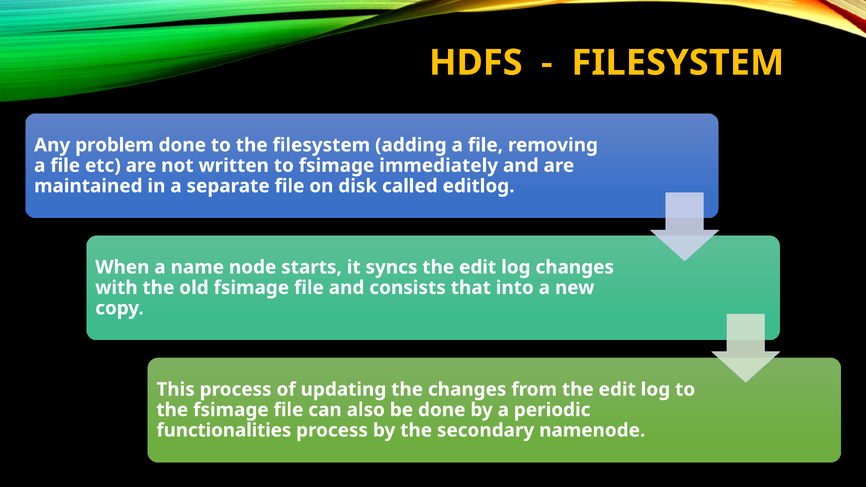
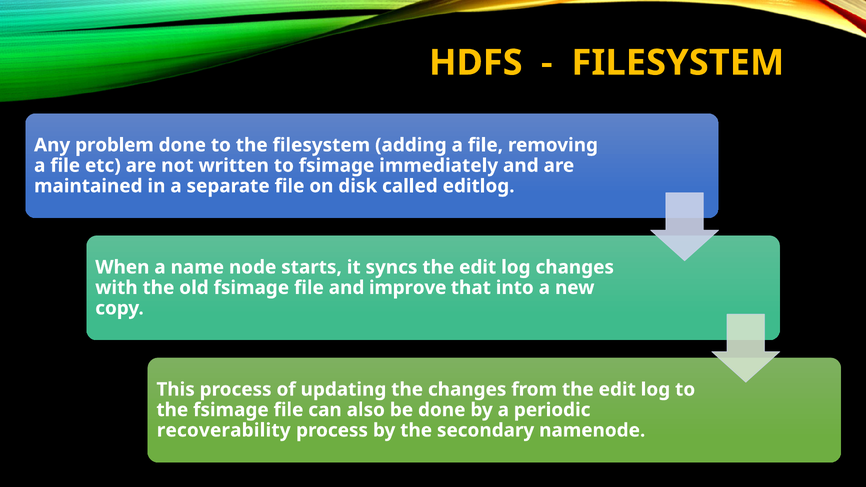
consists: consists -> improve
functionalities: functionalities -> recoverability
